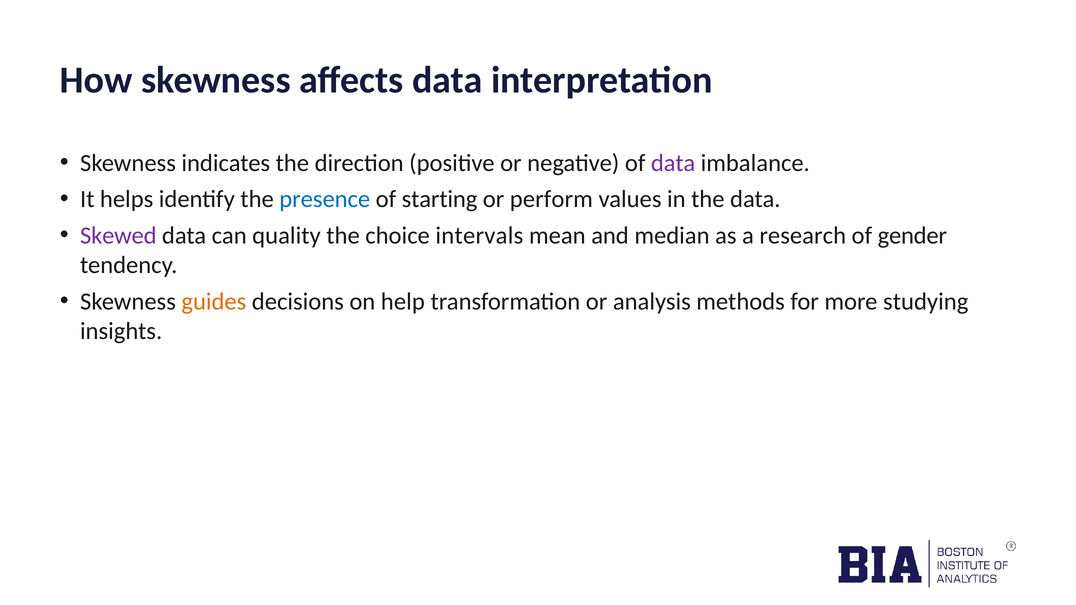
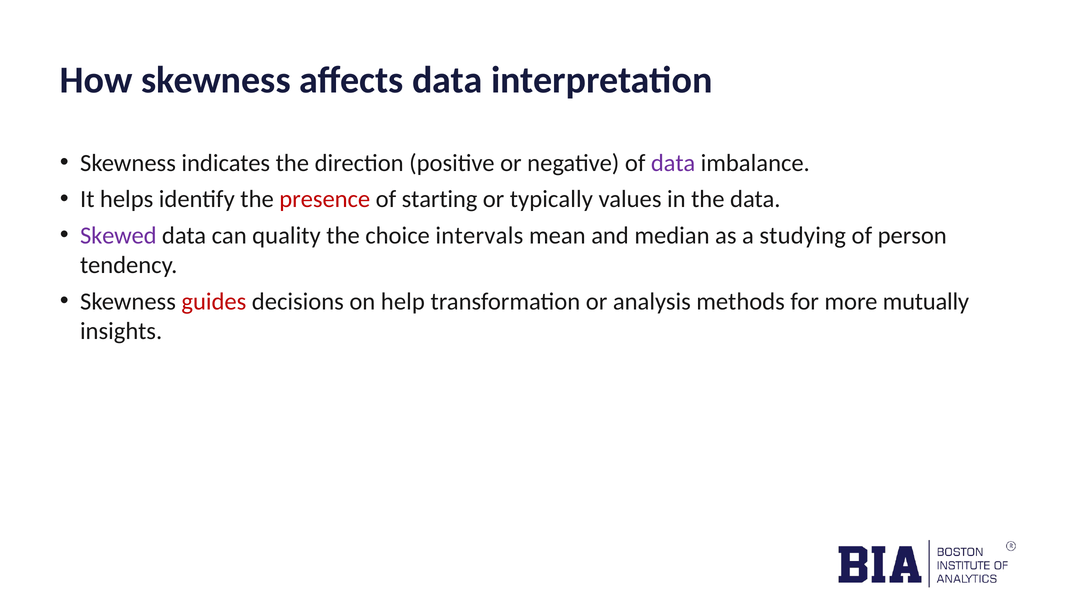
presence colour: blue -> red
perform: perform -> typically
research: research -> studying
gender: gender -> person
guides colour: orange -> red
studying: studying -> mutually
